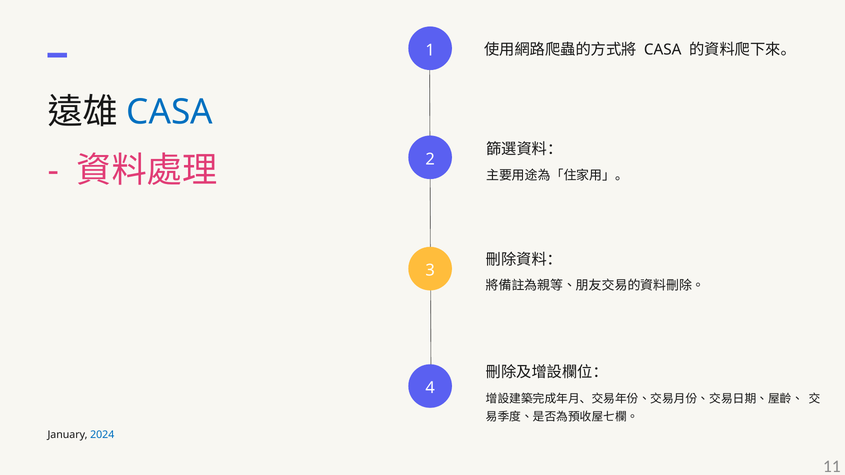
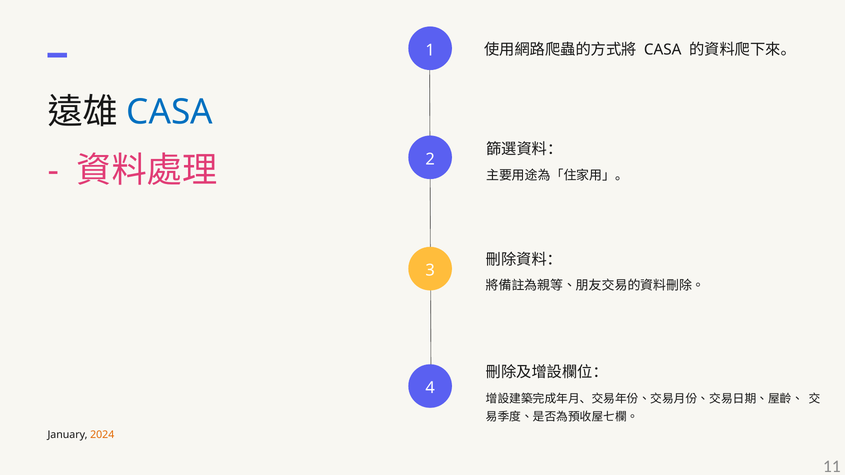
2024 colour: blue -> orange
